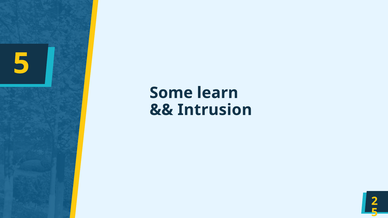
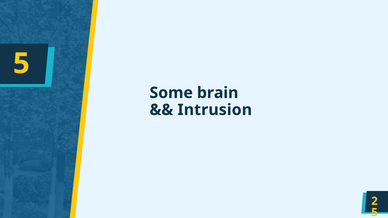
learn: learn -> brain
